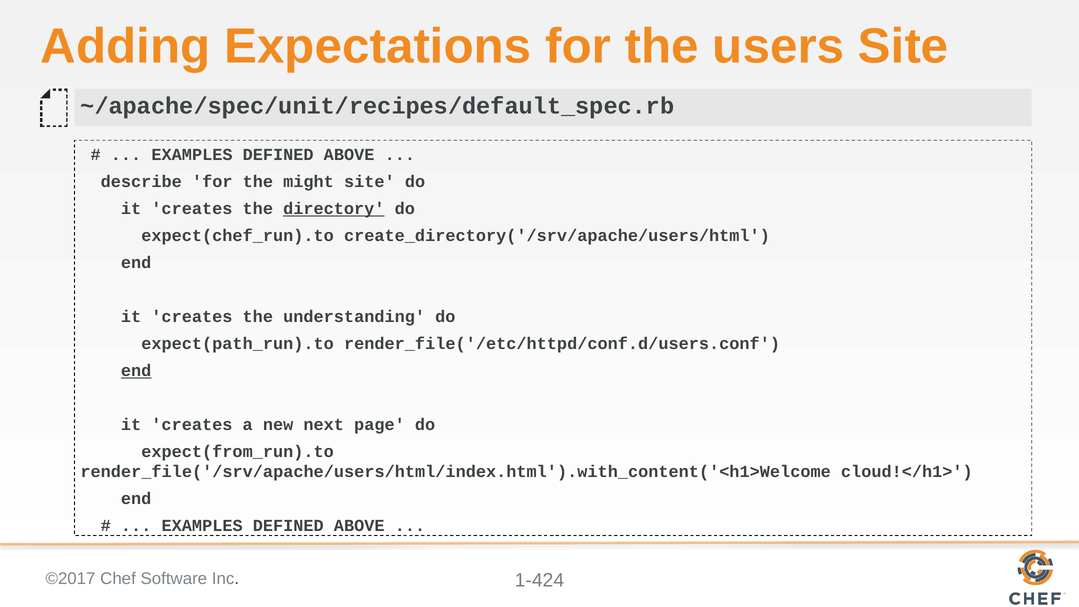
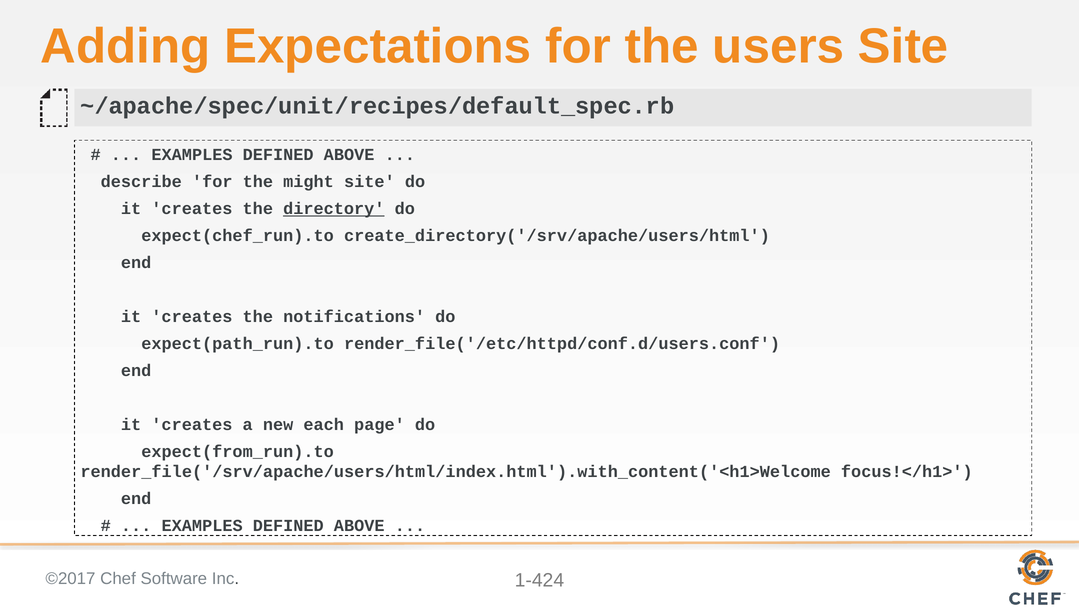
understanding: understanding -> notifications
end at (136, 370) underline: present -> none
next: next -> each
cloud!</h1>: cloud!</h1> -> focus!</h1>
